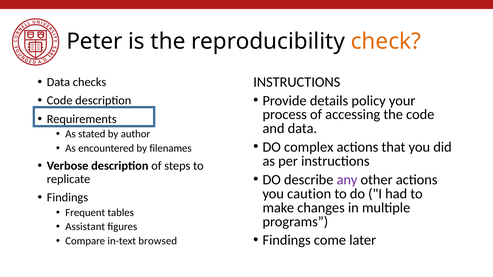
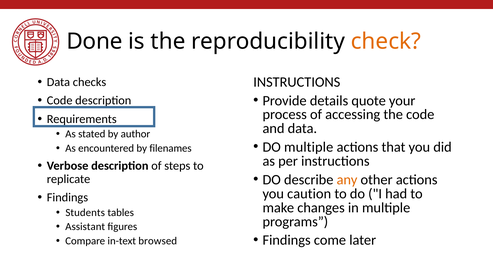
Peter: Peter -> Done
policy: policy -> quote
DO complex: complex -> multiple
any colour: purple -> orange
Frequent: Frequent -> Students
